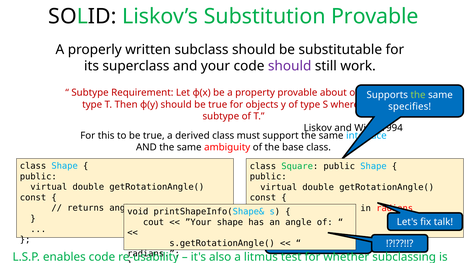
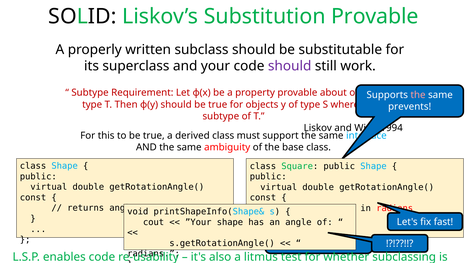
the at (418, 95) colour: light green -> pink
specifies: specifies -> prevents
talk: talk -> fast
